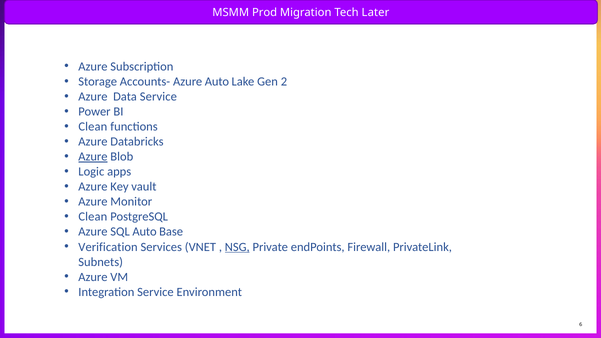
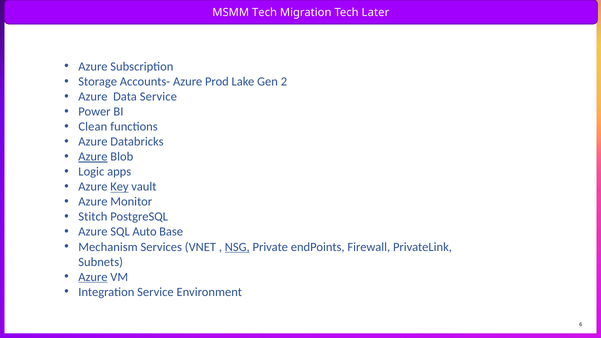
MSMM Prod: Prod -> Tech
Azure Auto: Auto -> Prod
Key underline: none -> present
Clean at (93, 217): Clean -> Stitch
Verification: Verification -> Mechanism
Azure at (93, 277) underline: none -> present
